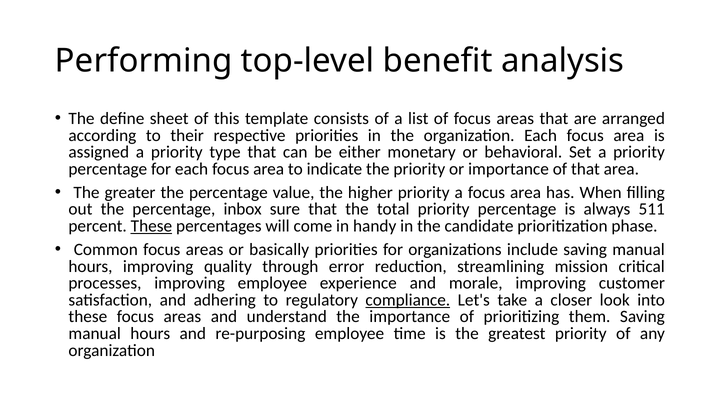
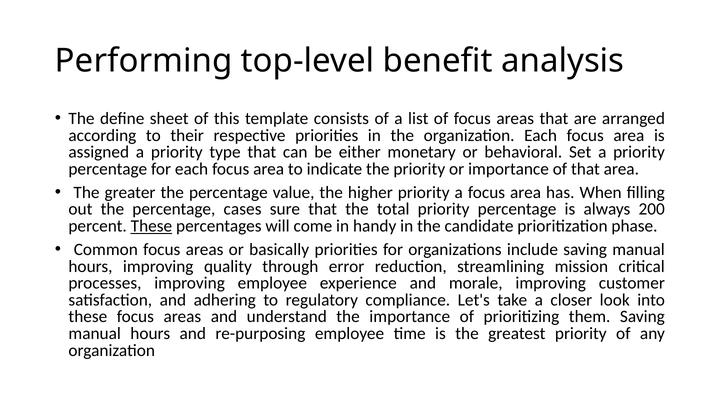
inbox: inbox -> cases
511: 511 -> 200
compliance underline: present -> none
